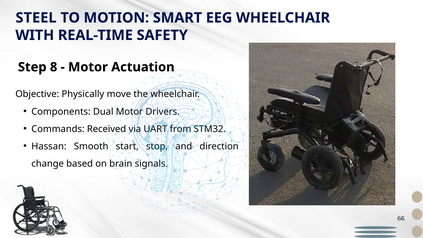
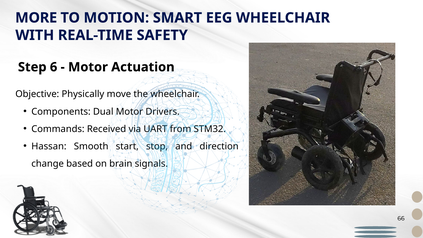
STEEL: STEEL -> MORE
8: 8 -> 6
